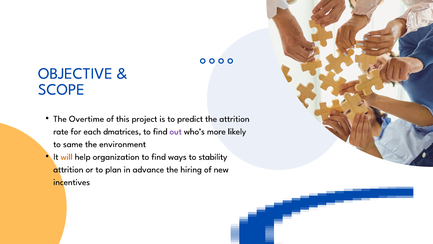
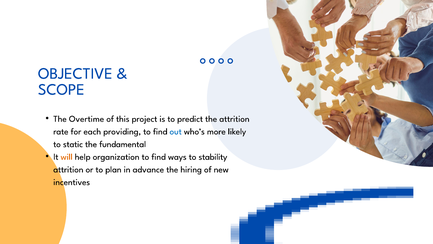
dmatrices: dmatrices -> providing
out colour: purple -> blue
same: same -> static
environment: environment -> fundamental
